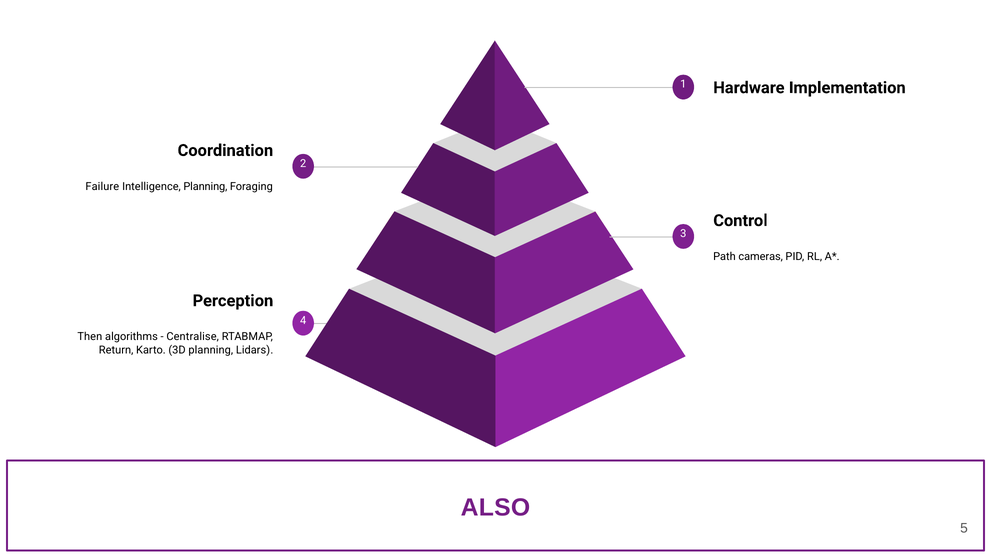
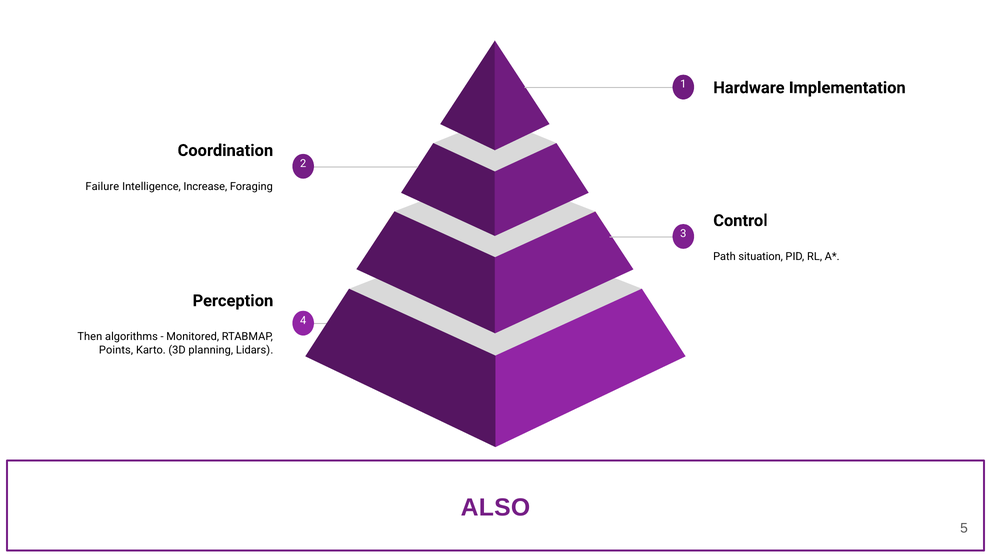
Intelligence Planning: Planning -> Increase
cameras: cameras -> situation
Centralise: Centralise -> Monitored
Return: Return -> Points
